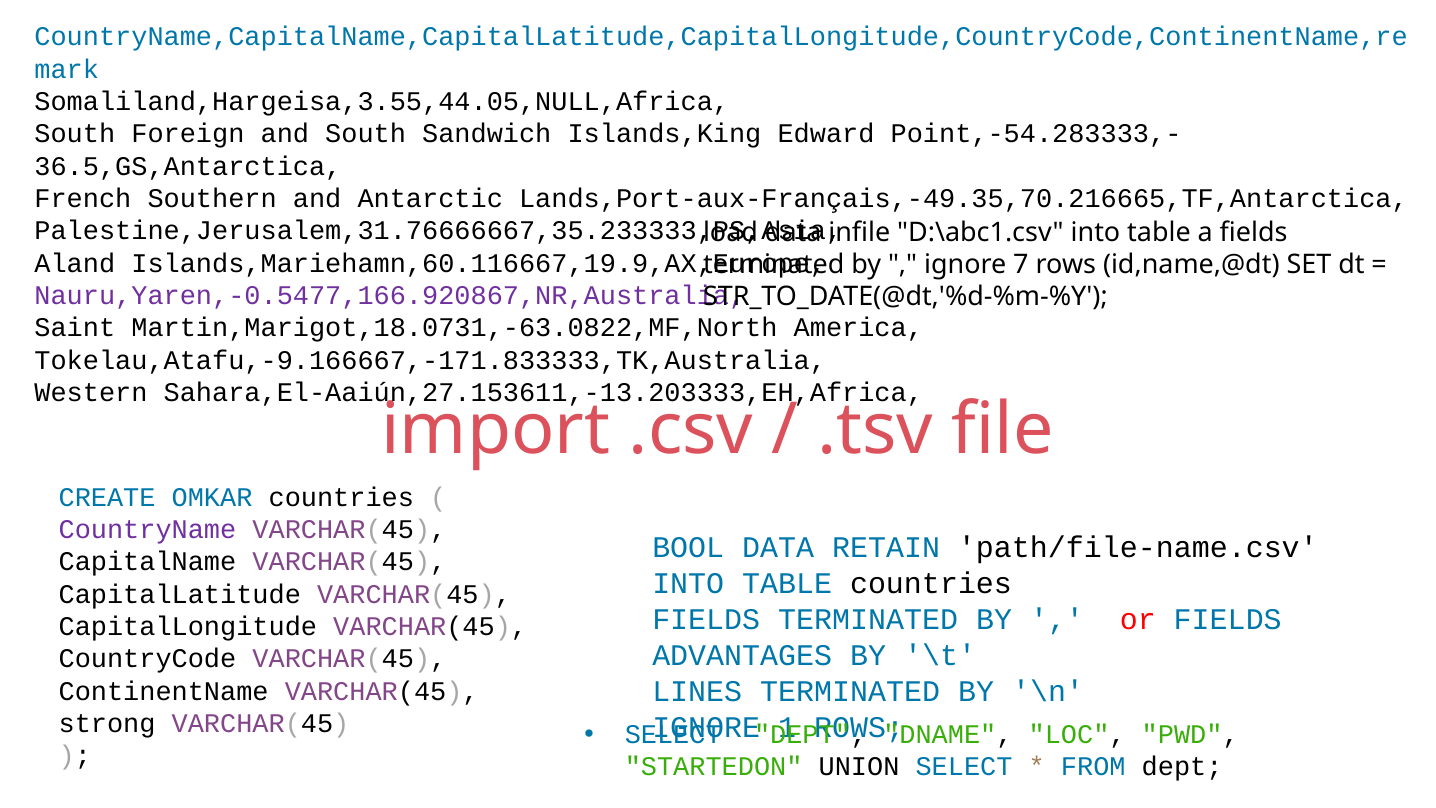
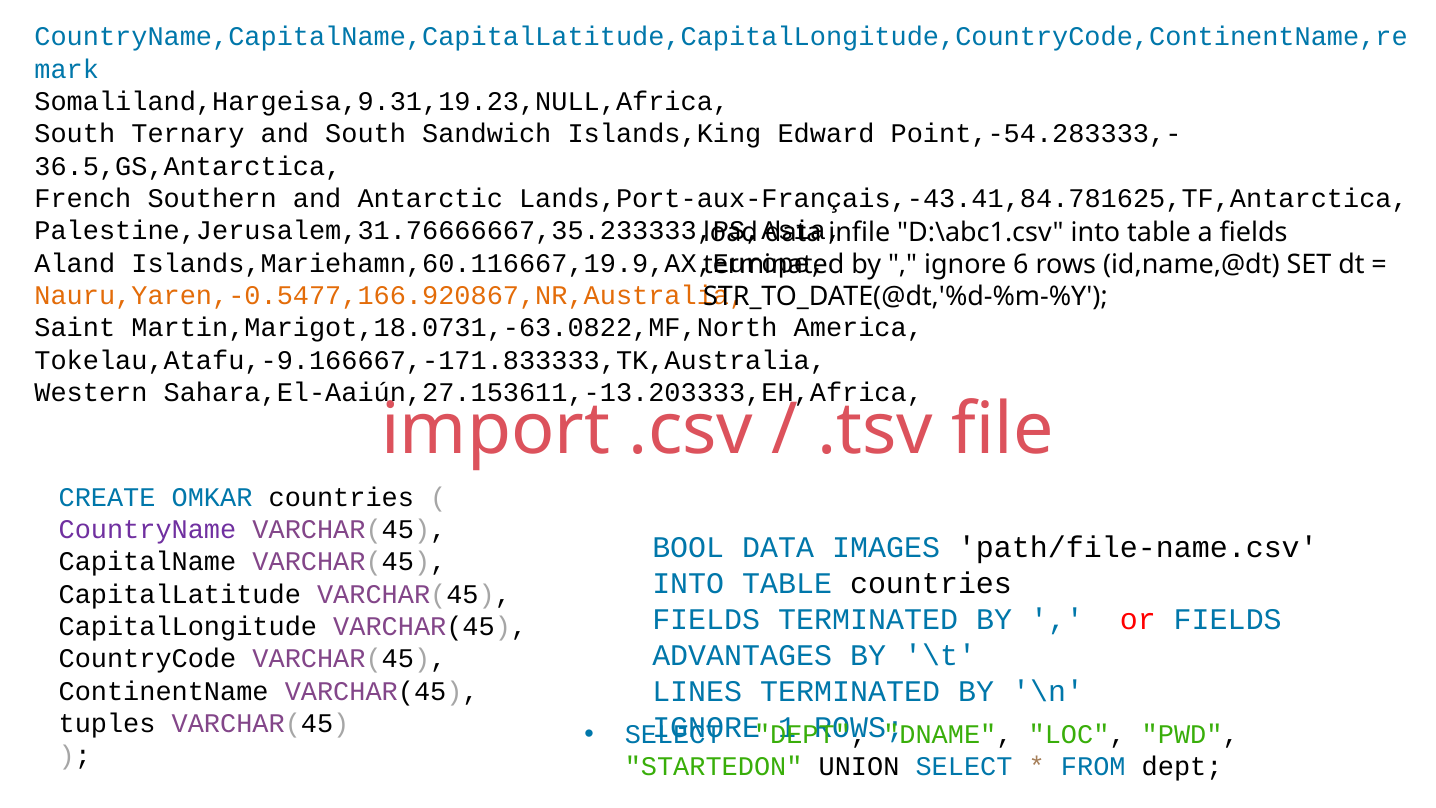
Somaliland,Hargeisa,3.55,44.05,NULL,Africa: Somaliland,Hargeisa,3.55,44.05,NULL,Africa -> Somaliland,Hargeisa,9.31,19.23,NULL,Africa
Foreign: Foreign -> Ternary
Lands,Port-aux-Français,-49.35,70.216665,TF,Antarctica: Lands,Port-aux-Français,-49.35,70.216665,TF,Antarctica -> Lands,Port-aux-Français,-43.41,84.781625,TF,Antarctica
7: 7 -> 6
Nauru,Yaren,-0.5477,166.920867,NR,Australia colour: purple -> orange
RETAIN: RETAIN -> IMAGES
strong: strong -> tuples
